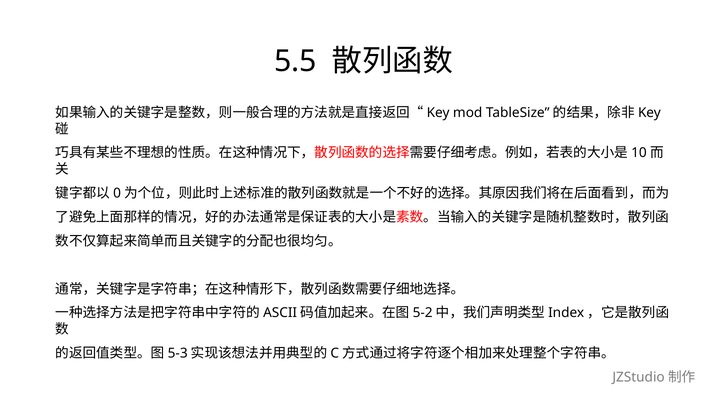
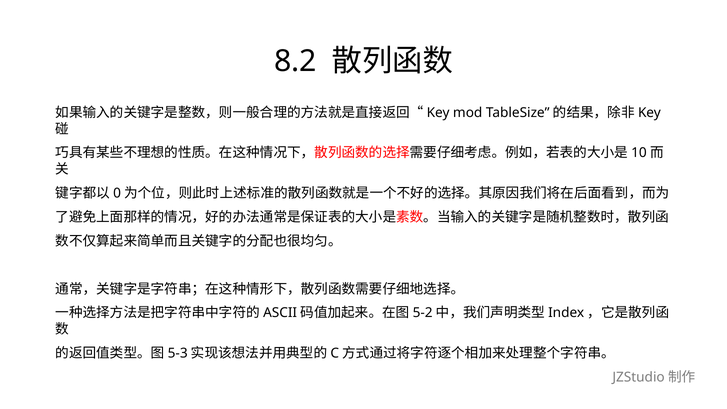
5.5: 5.5 -> 8.2
